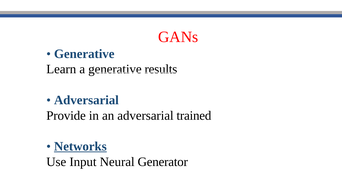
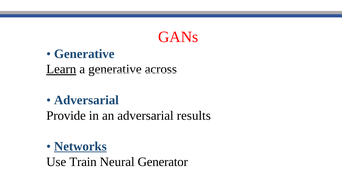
Learn underline: none -> present
results: results -> across
trained: trained -> results
Input: Input -> Train
